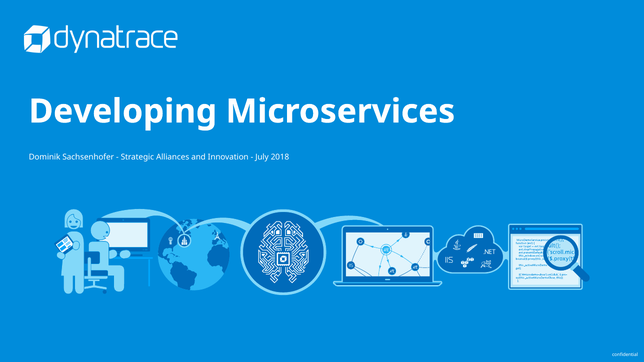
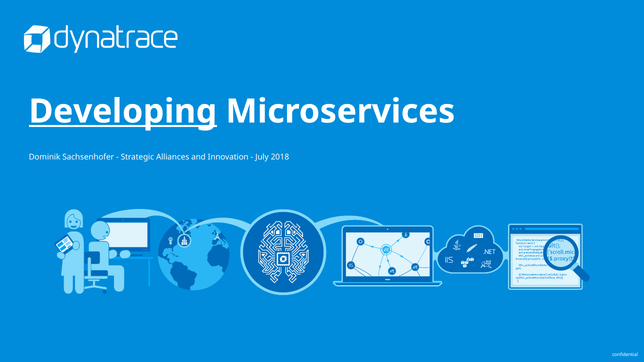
Developing underline: none -> present
